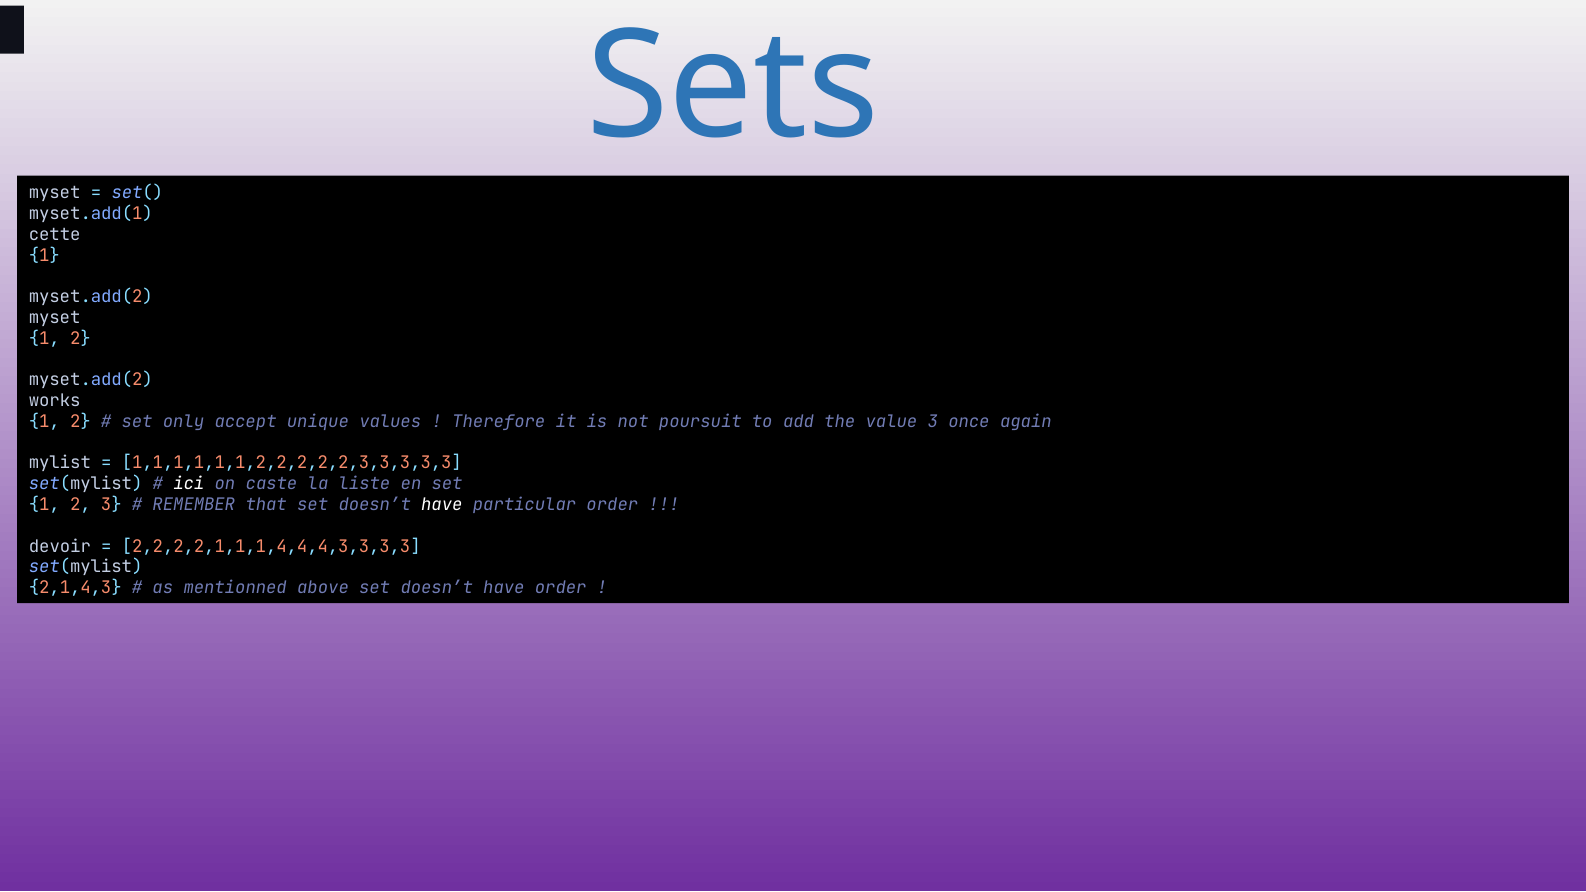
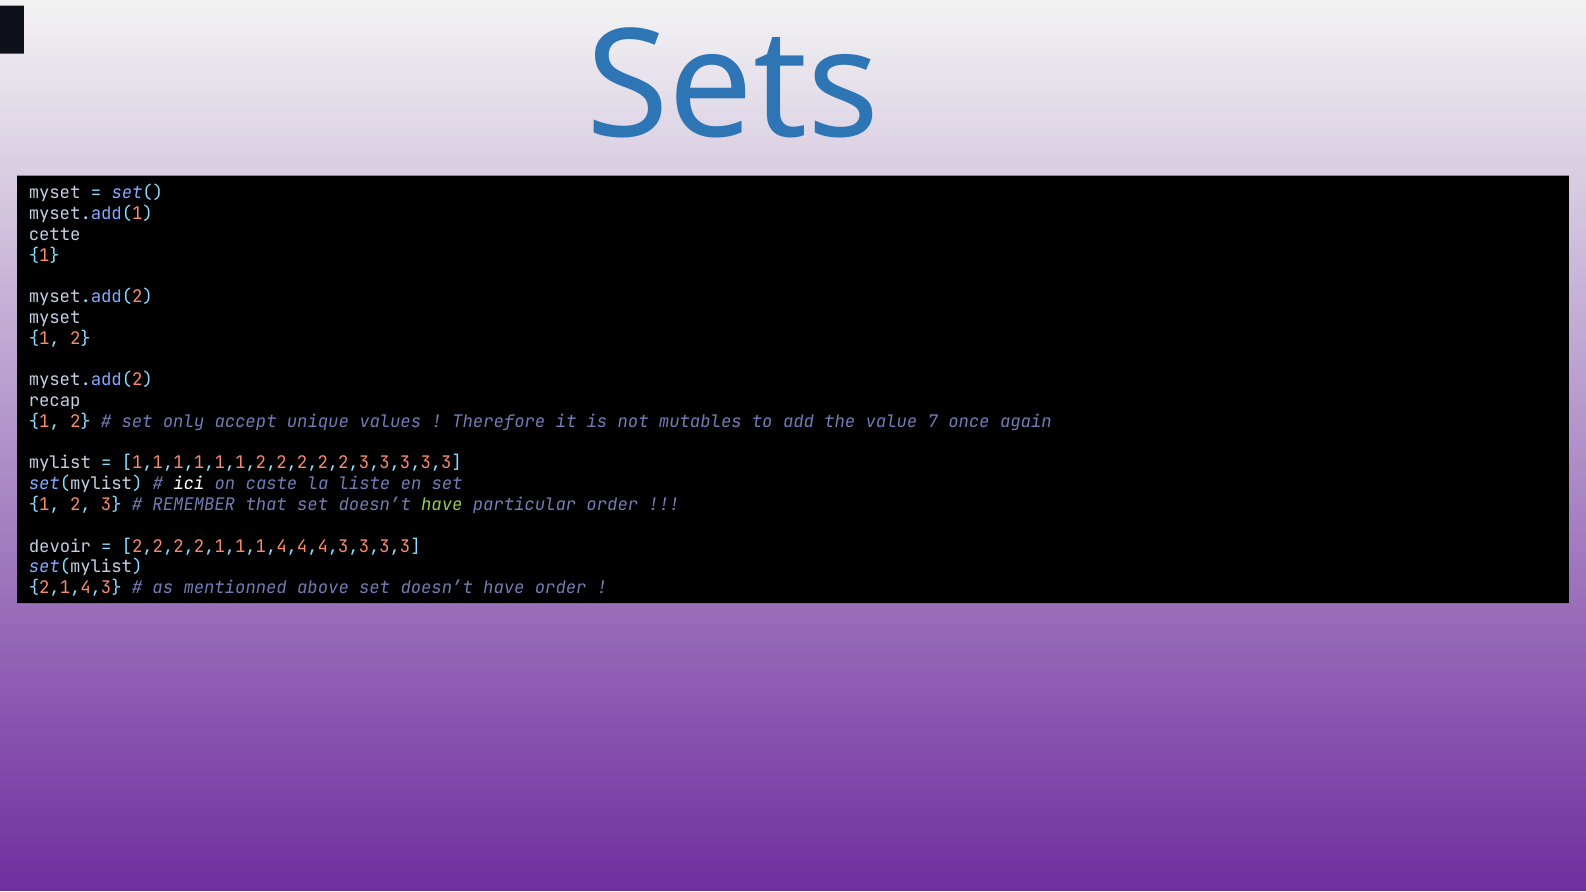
works: works -> recap
poursuit: poursuit -> mutables
value 3: 3 -> 7
have at (442, 505) colour: white -> light green
